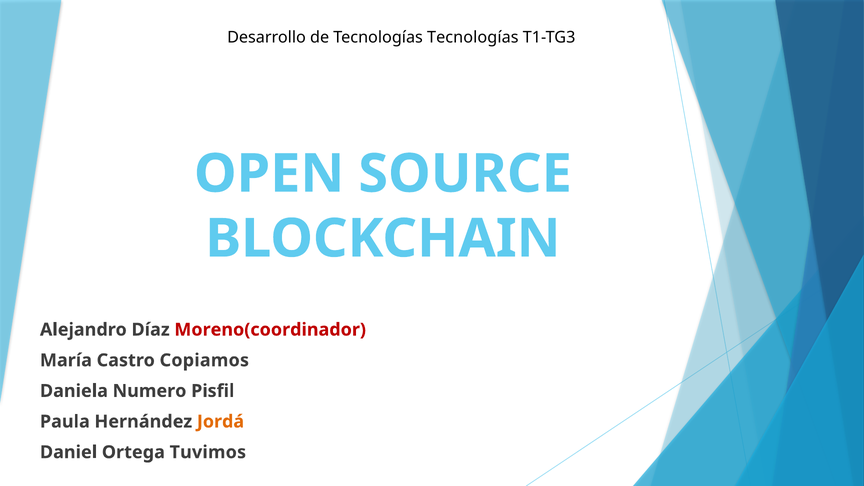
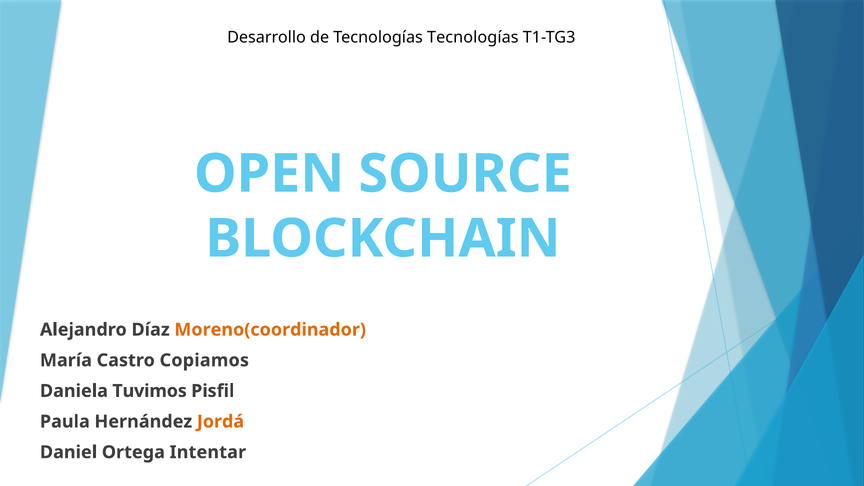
Moreno(coordinador colour: red -> orange
Numero: Numero -> Tuvimos
Tuvimos: Tuvimos -> Intentar
